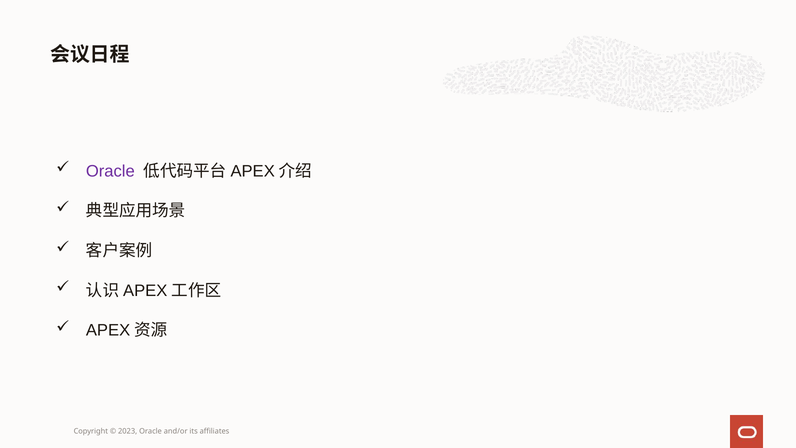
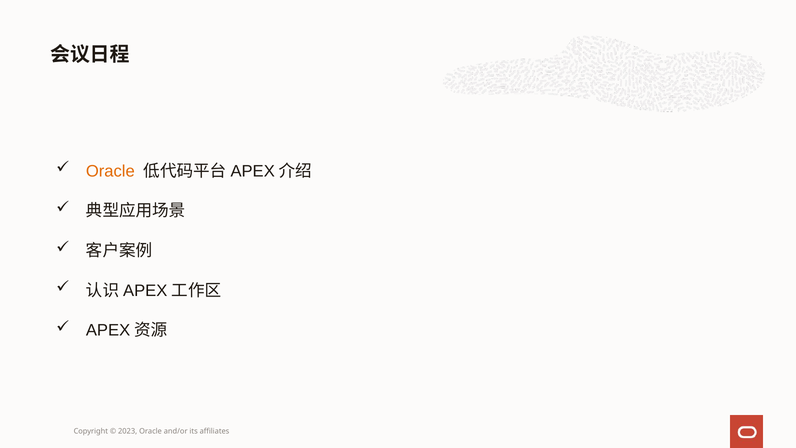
Oracle at (110, 171) colour: purple -> orange
